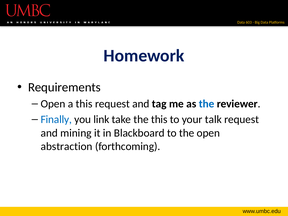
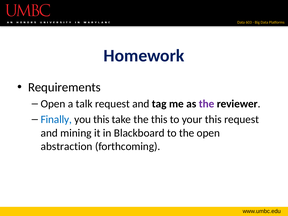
a this: this -> talk
the at (207, 104) colour: blue -> purple
you link: link -> this
your talk: talk -> this
